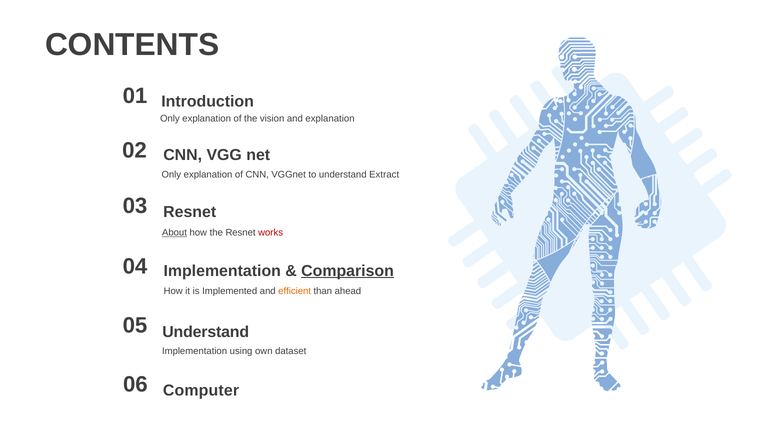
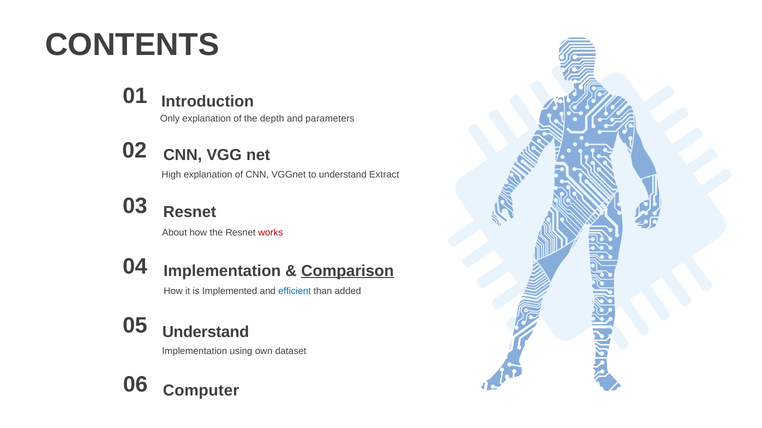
vision: vision -> depth
and explanation: explanation -> parameters
Only at (171, 175): Only -> High
About underline: present -> none
efficient colour: orange -> blue
ahead: ahead -> added
